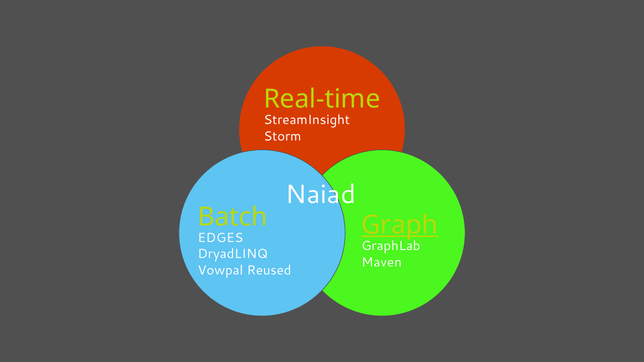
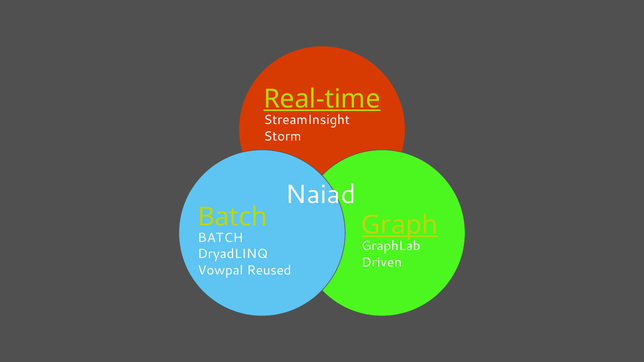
Real-time underline: none -> present
EDGES at (220, 238): EDGES -> BATCH
Maven: Maven -> Driven
